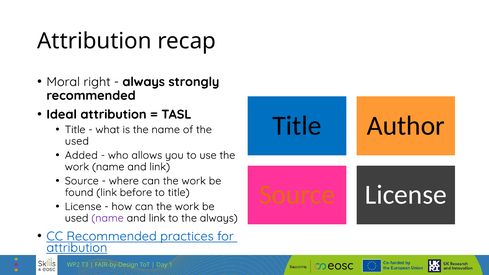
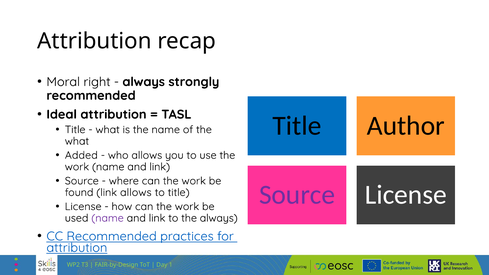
used at (77, 141): used -> what
Source at (297, 195) colour: orange -> purple
link before: before -> allows
